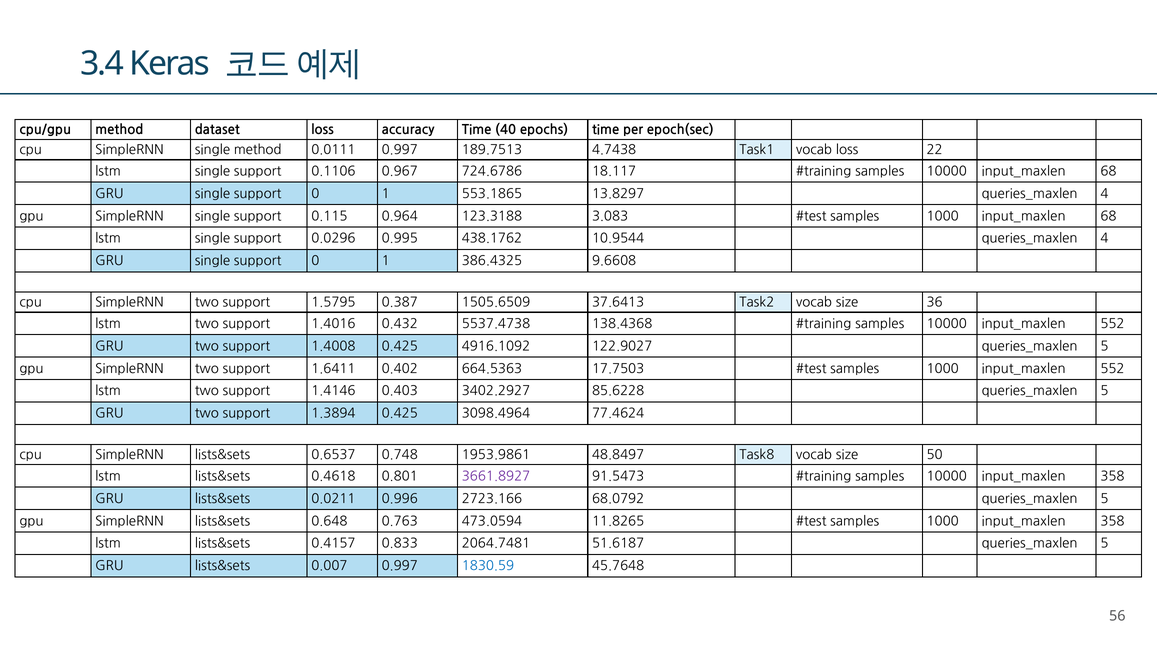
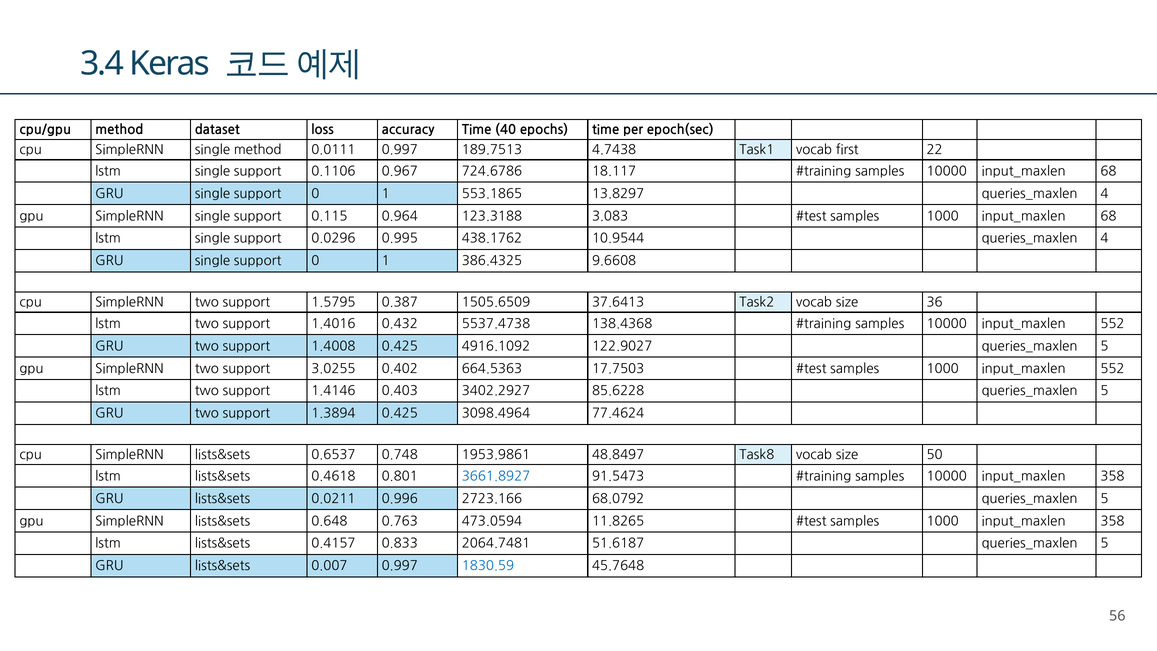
vocab loss: loss -> first
1.6411: 1.6411 -> 3.0255
3661.8927 colour: purple -> blue
